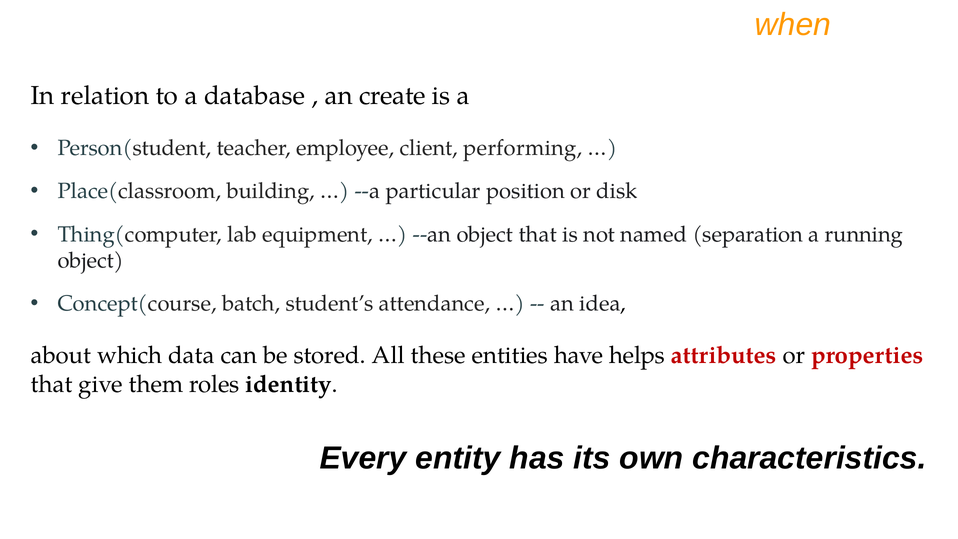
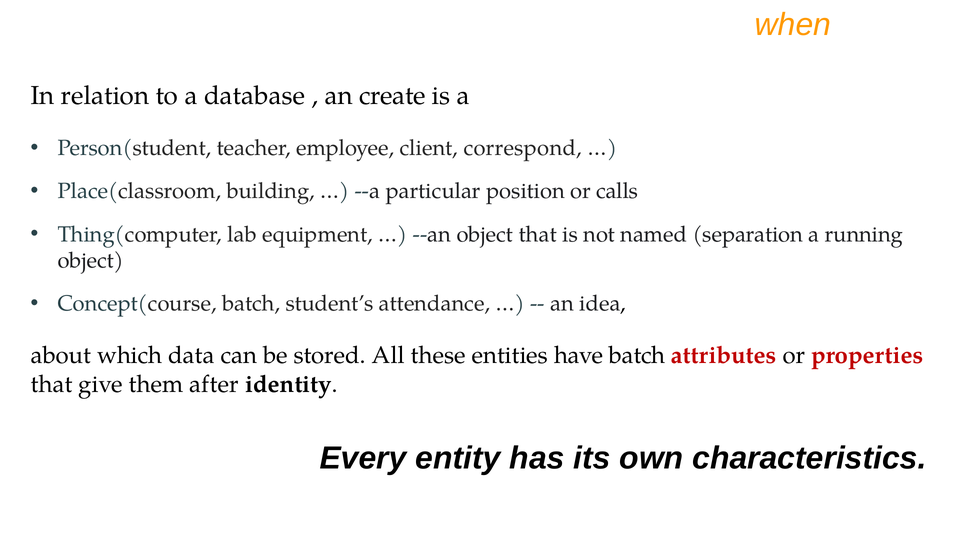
performing: performing -> correspond
disk: disk -> calls
have helps: helps -> batch
roles: roles -> after
